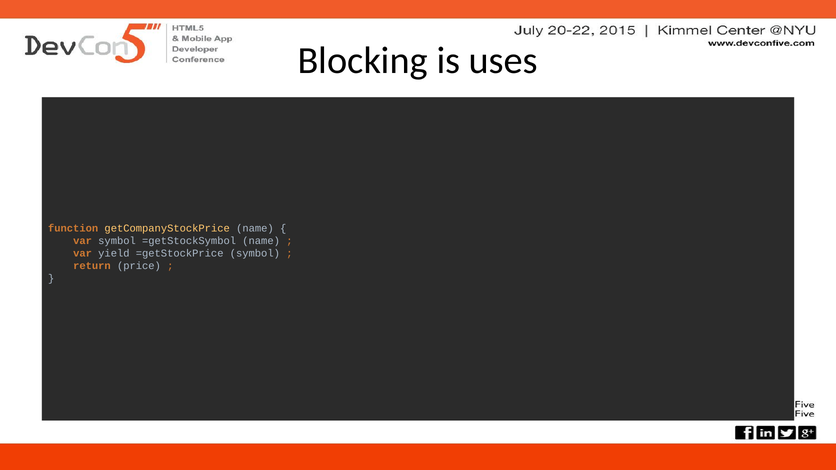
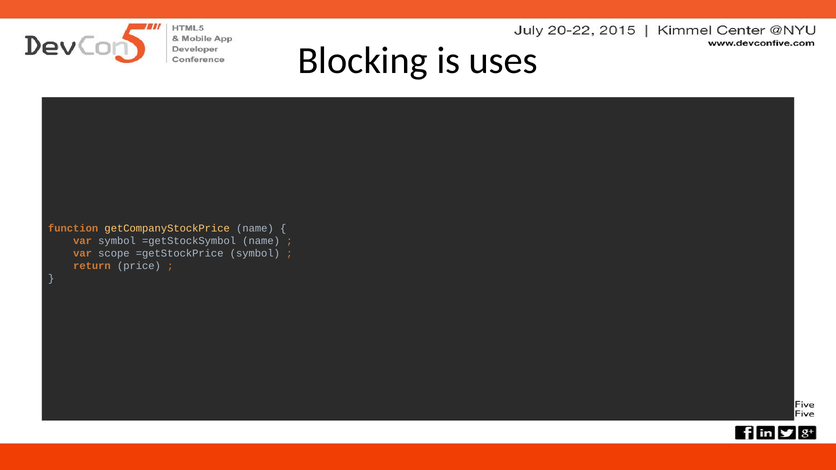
yield: yield -> scope
